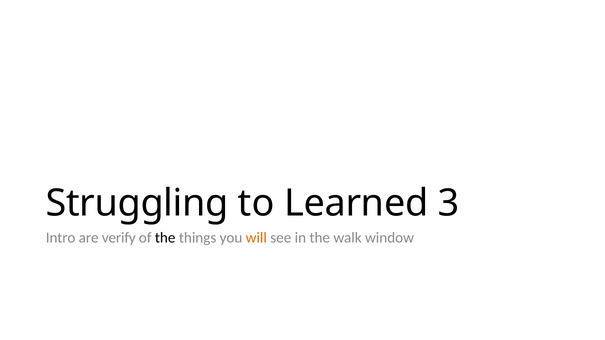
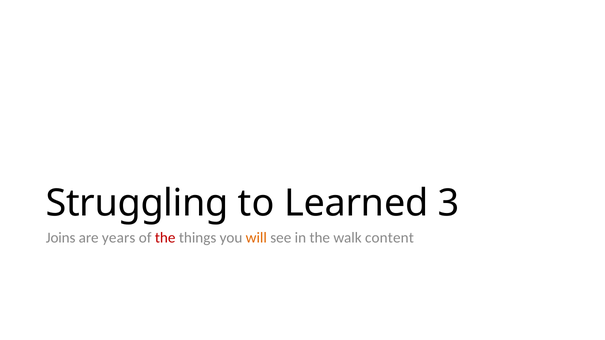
Intro: Intro -> Joins
verify: verify -> years
the at (165, 238) colour: black -> red
window: window -> content
